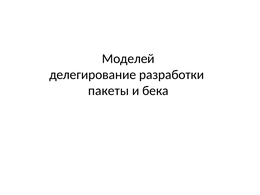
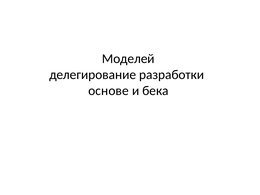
пакеты: пакеты -> основе
